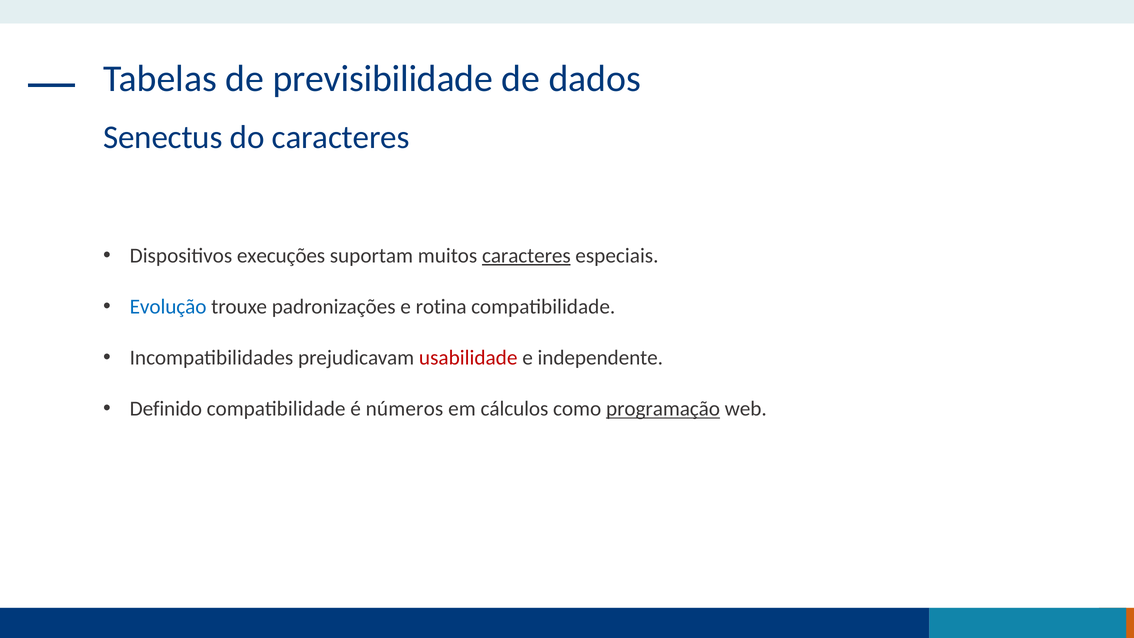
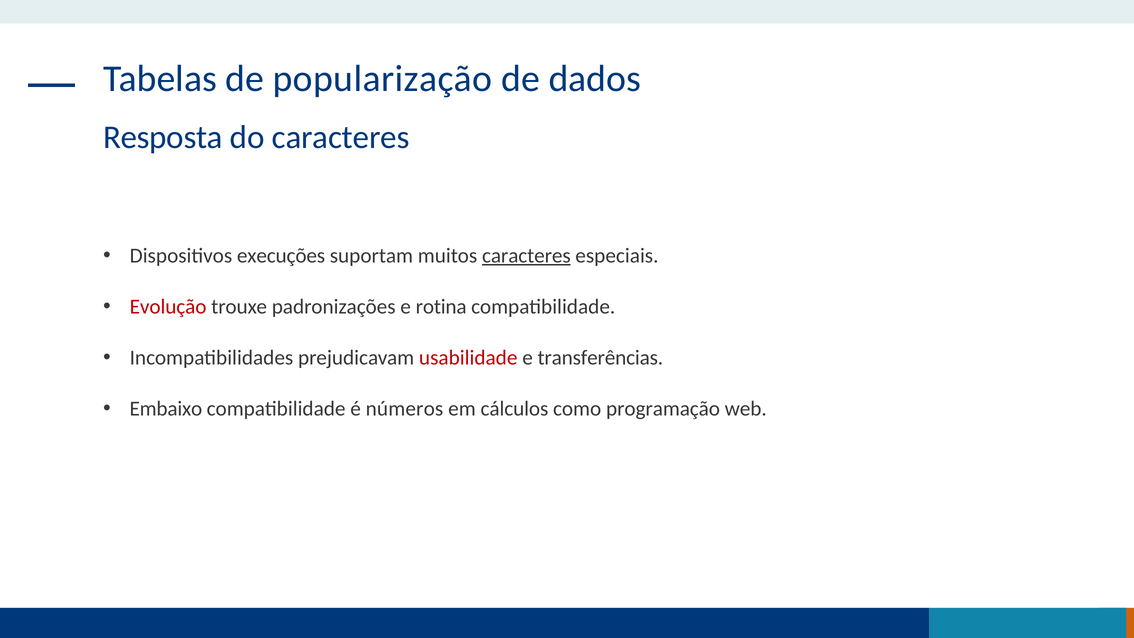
previsibilidade: previsibilidade -> popularização
Senectus: Senectus -> Resposta
Evolução colour: blue -> red
independente: independente -> transferências
Definido: Definido -> Embaixo
programação underline: present -> none
